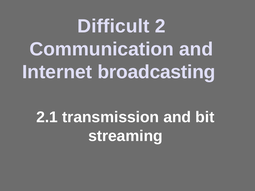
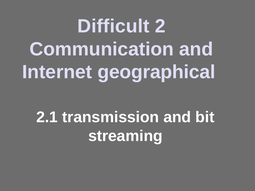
broadcasting: broadcasting -> geographical
